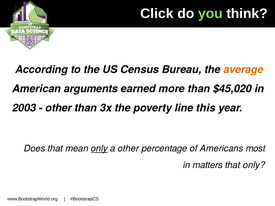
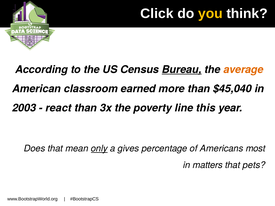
you colour: light green -> yellow
Bureau underline: none -> present
arguments: arguments -> classroom
$45,020: $45,020 -> $45,040
other at (59, 108): other -> react
a other: other -> gives
that only: only -> pets
